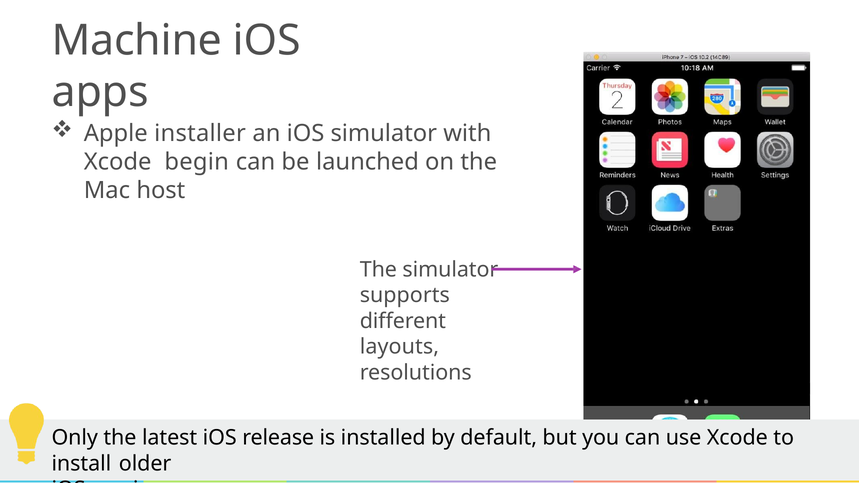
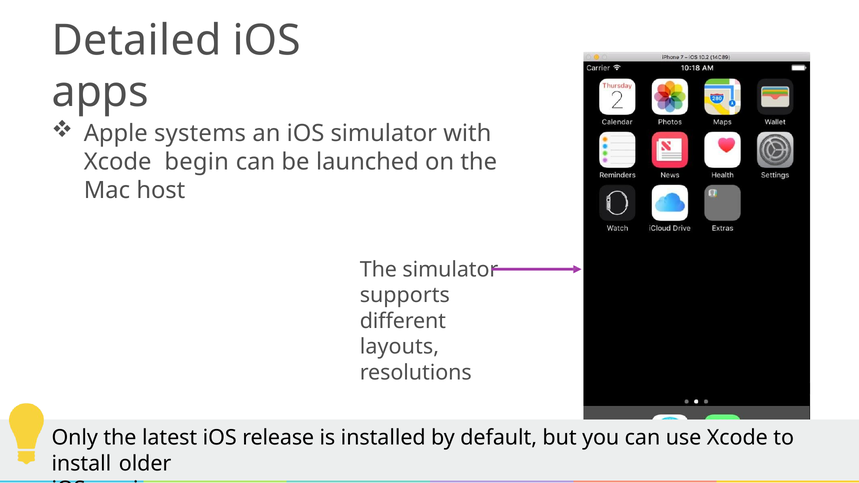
Machine: Machine -> Detailed
installer: installer -> systems
